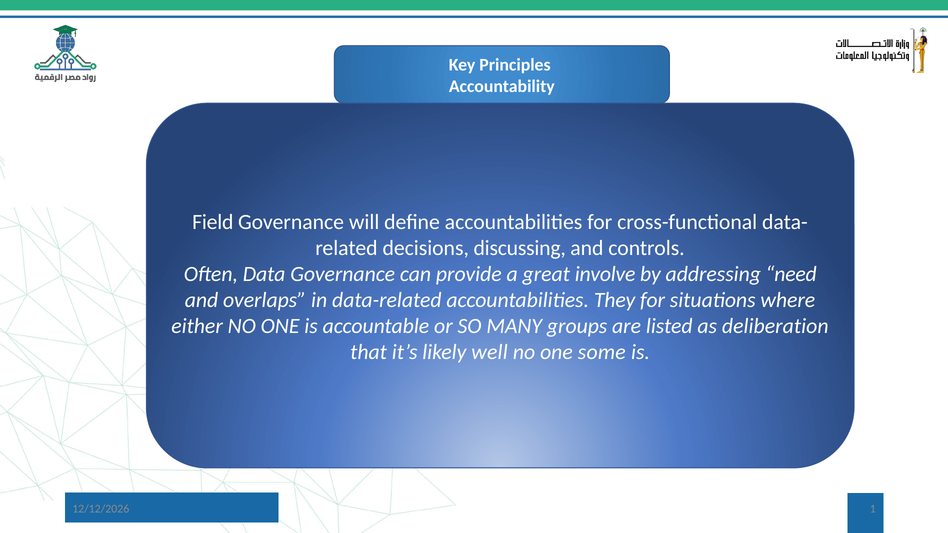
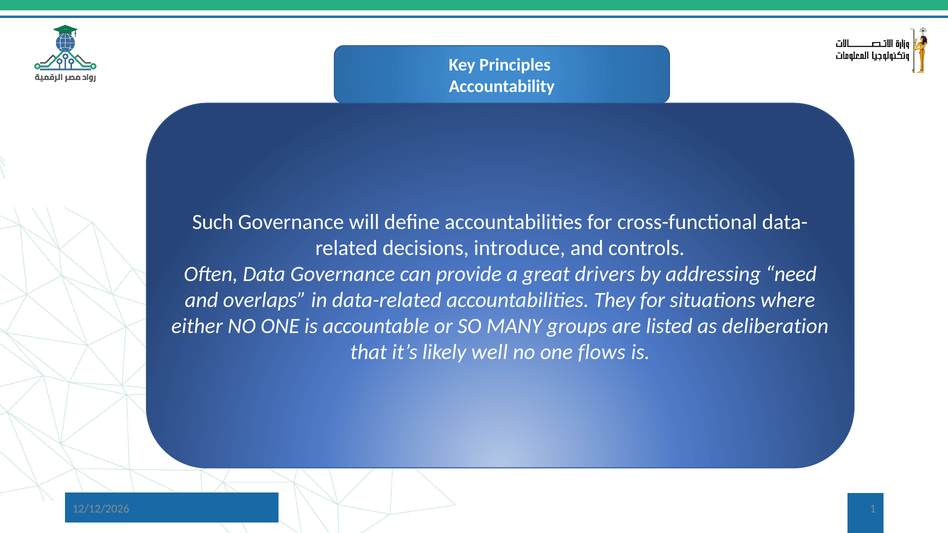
Field: Field -> Such
discussing: discussing -> introduce
involve: involve -> drivers
some: some -> flows
